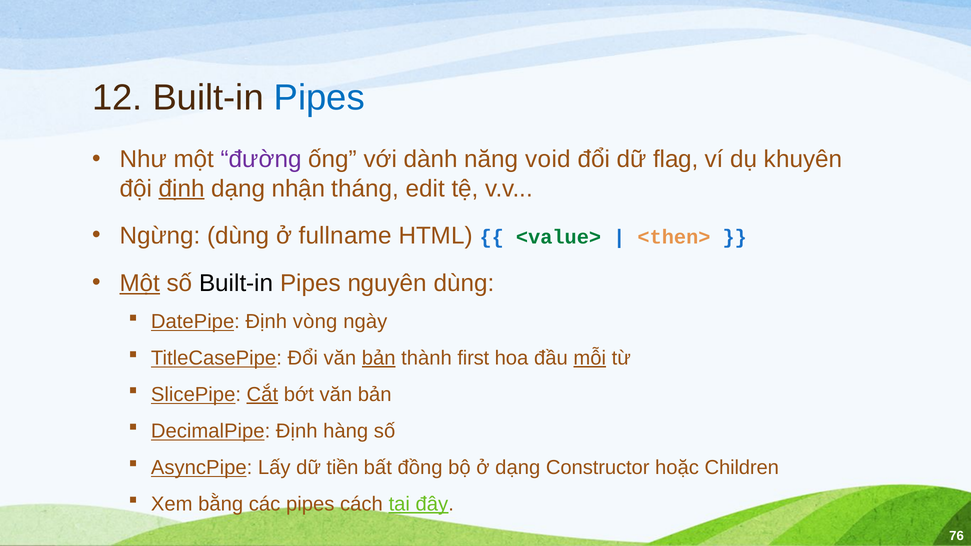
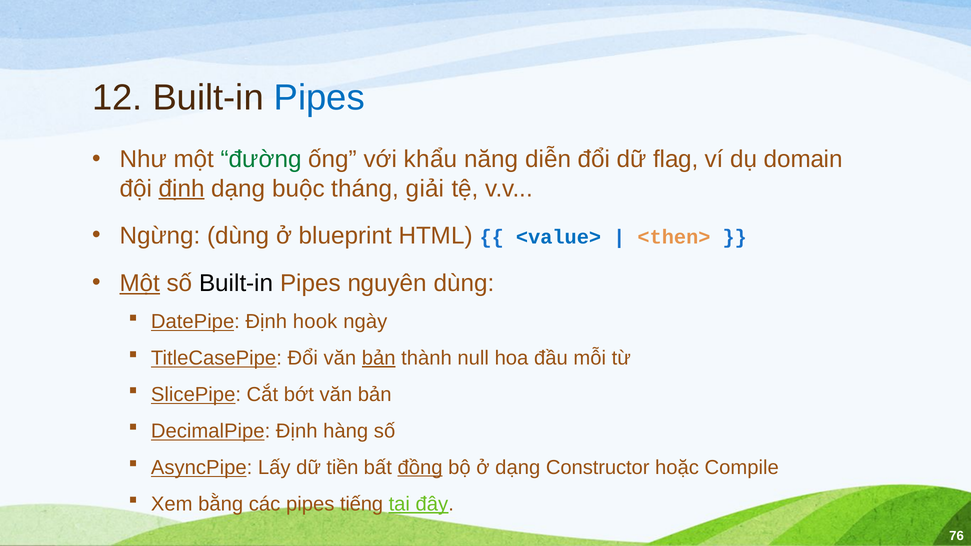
đường colour: purple -> green
dành: dành -> khẩu
void: void -> diễn
khuyên: khuyên -> domain
nhận: nhận -> buộc
edit: edit -> giải
fullname: fullname -> blueprint
<value> colour: green -> blue
vòng: vòng -> hook
first: first -> null
mỗi underline: present -> none
Cắt underline: present -> none
đồng underline: none -> present
Children: Children -> Compile
cách: cách -> tiếng
